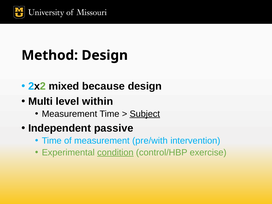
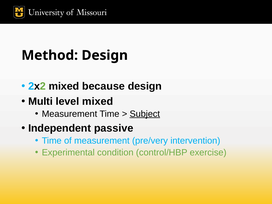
level within: within -> mixed
pre/with: pre/with -> pre/very
condition underline: present -> none
